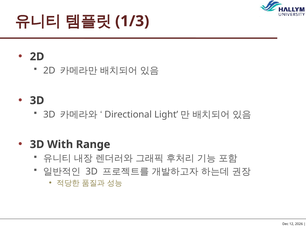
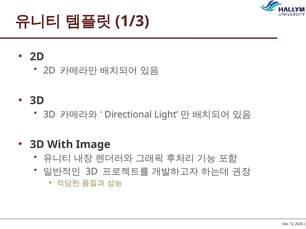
Range: Range -> Image
